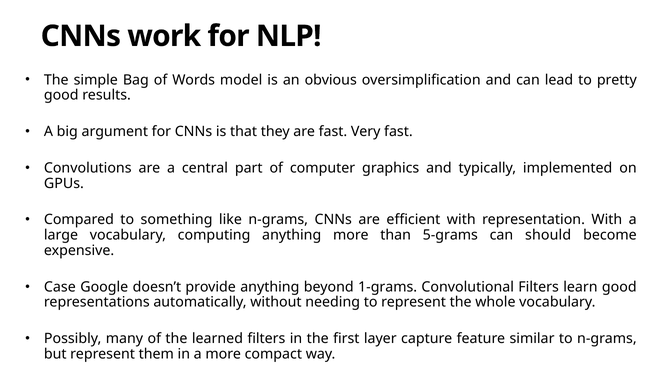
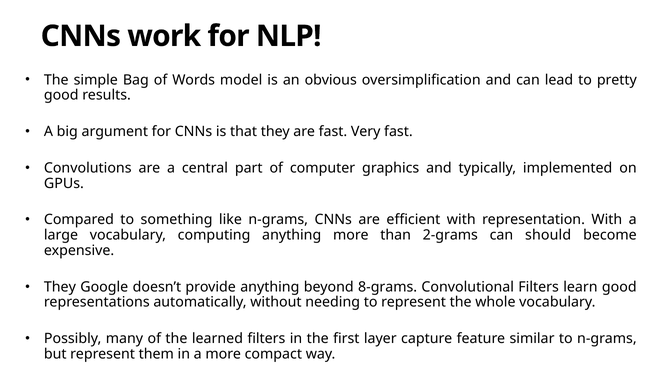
5-grams: 5-grams -> 2-grams
Case at (60, 286): Case -> They
1-grams: 1-grams -> 8-grams
